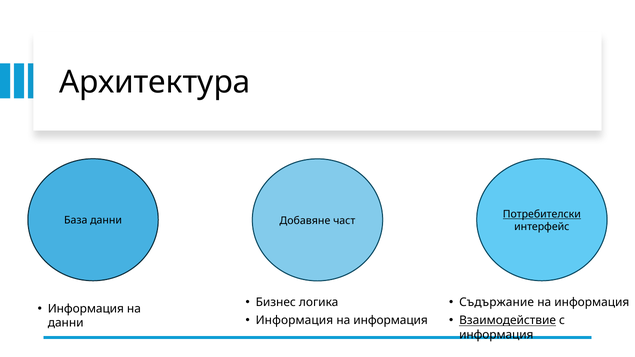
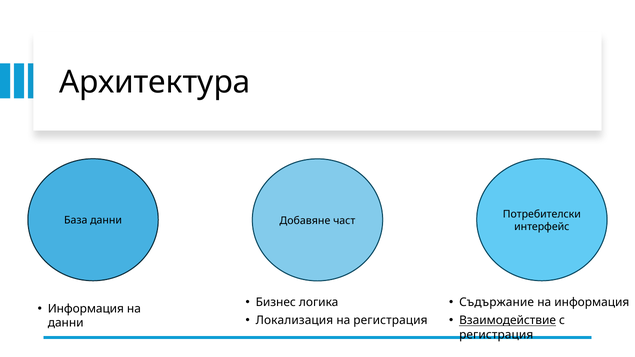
Потребителски underline: present -> none
Информация at (294, 321): Информация -> Локализация
информация at (391, 321): информация -> регистрация
информация at (496, 335): информация -> регистрация
